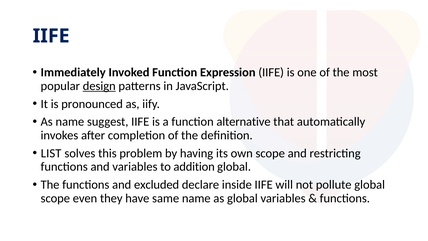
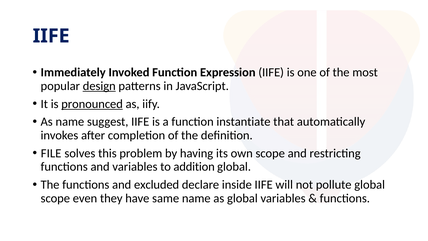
pronounced underline: none -> present
alternative: alternative -> instantiate
LIST: LIST -> FILE
